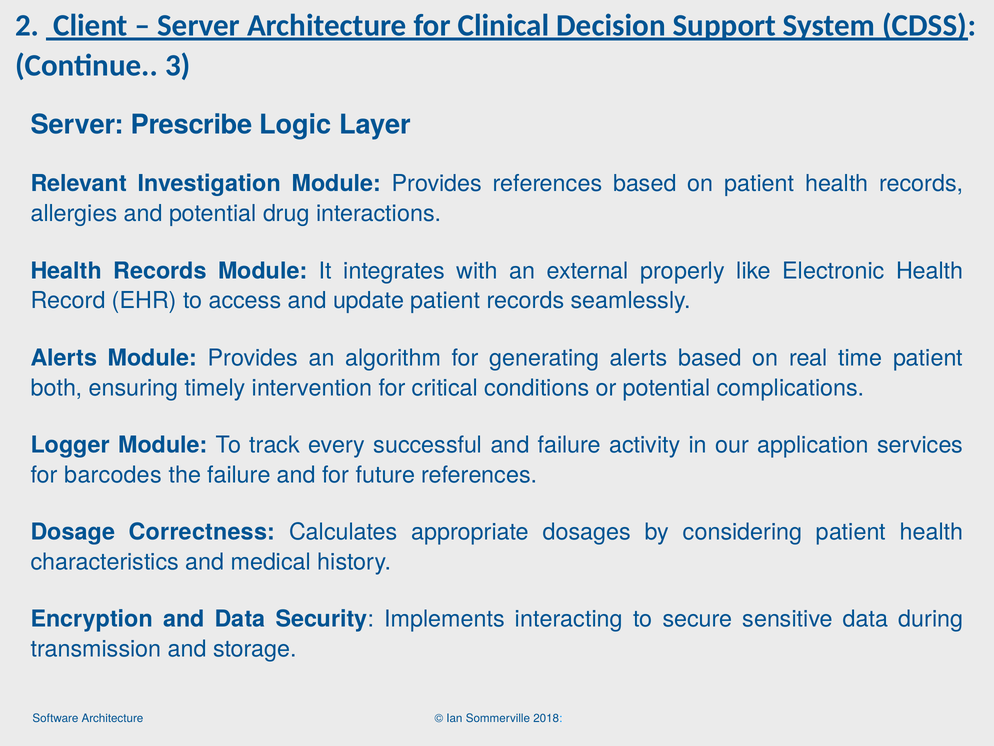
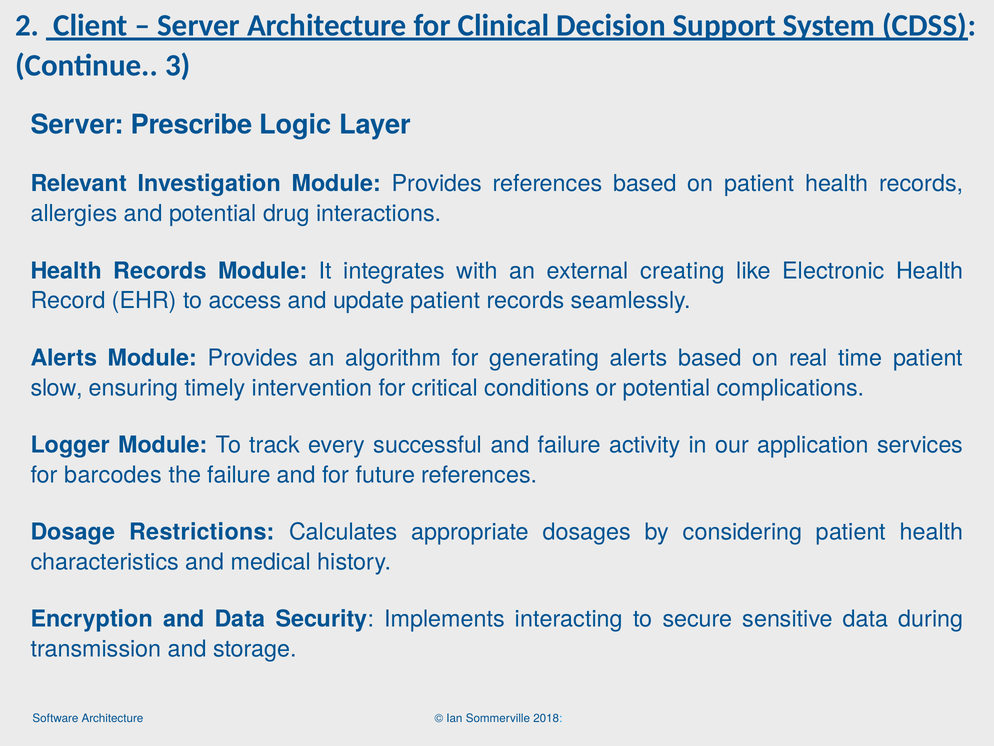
properly: properly -> creating
both: both -> slow
Correctness: Correctness -> Restrictions
